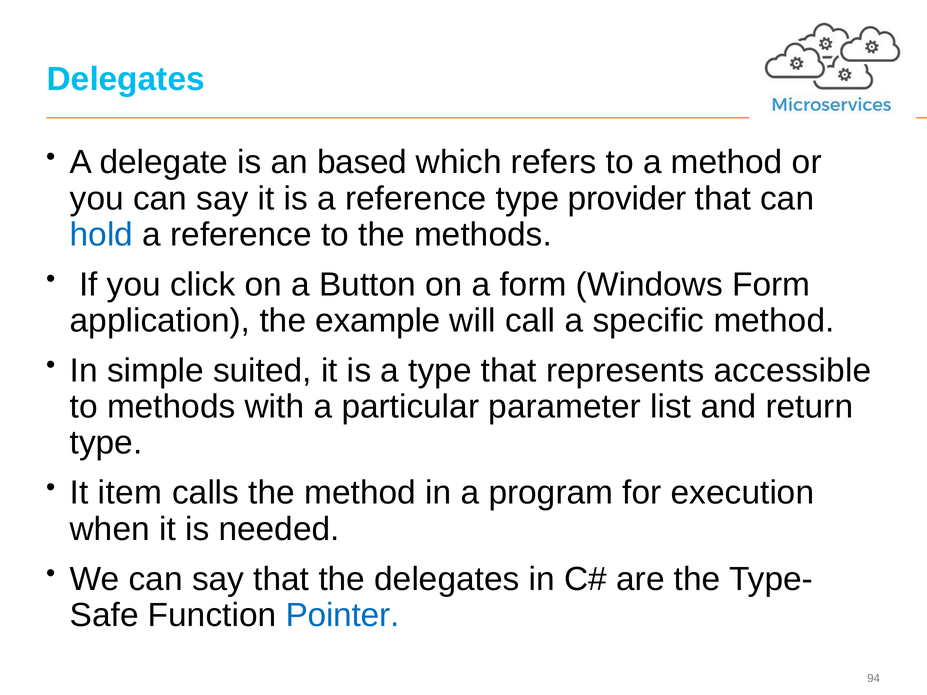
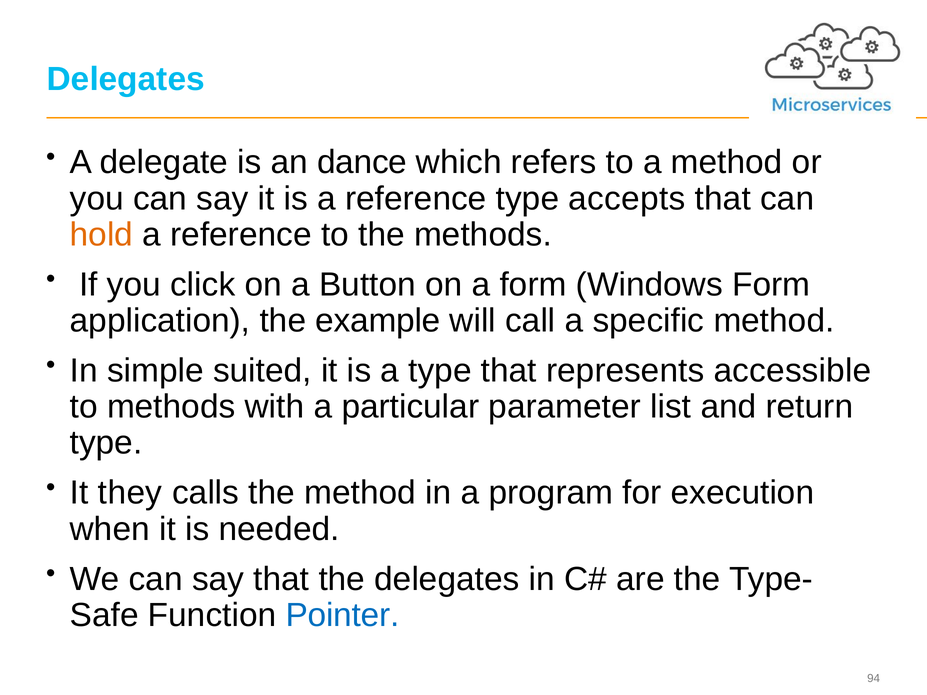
based: based -> dance
provider: provider -> accepts
hold colour: blue -> orange
item: item -> they
